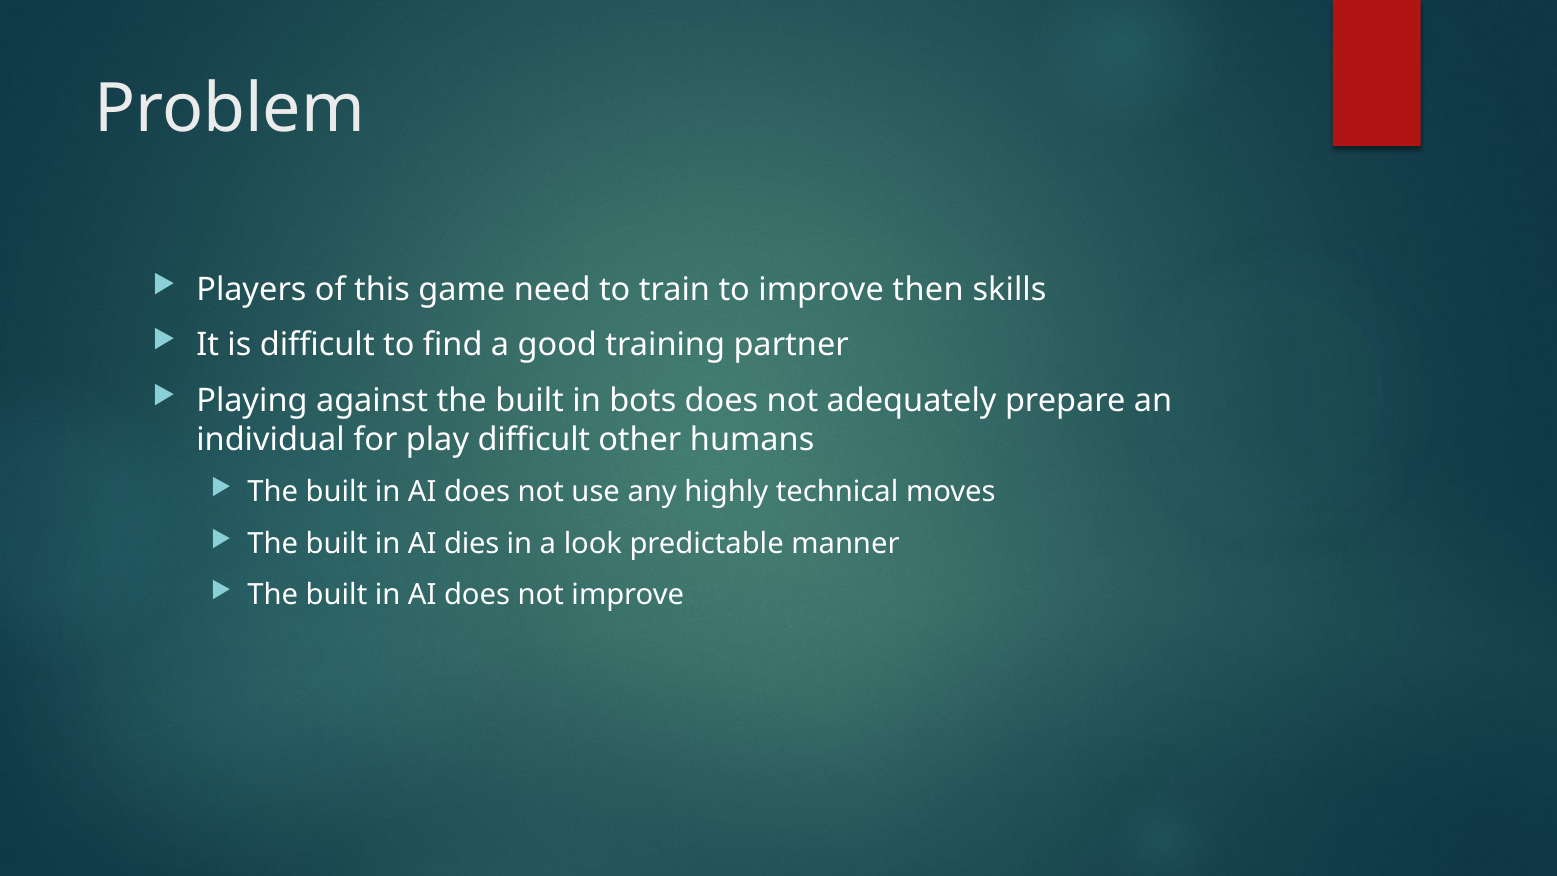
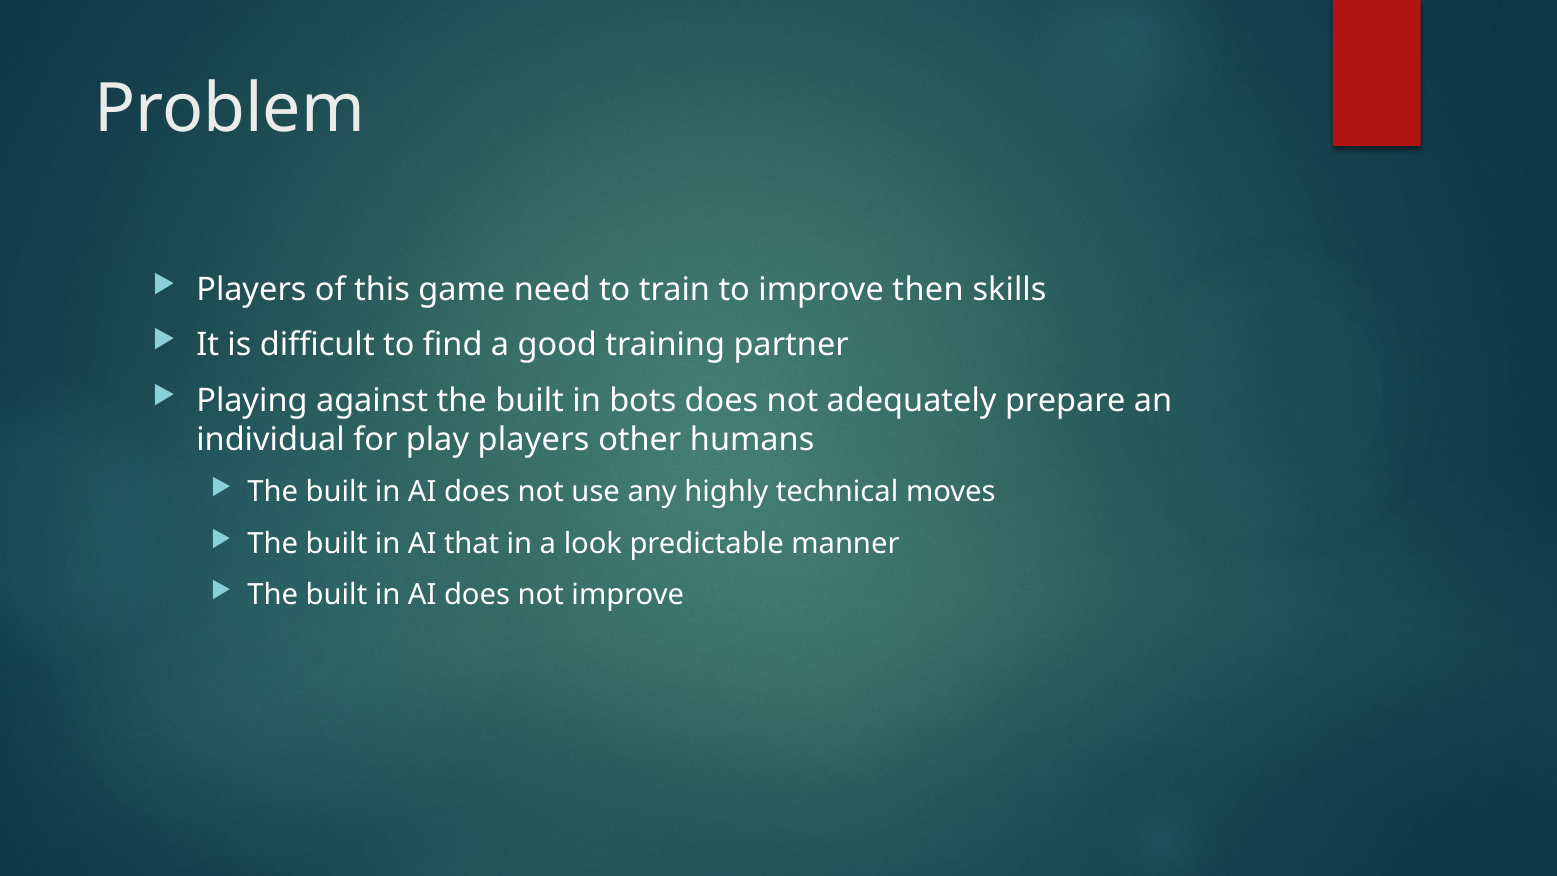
play difficult: difficult -> players
dies: dies -> that
